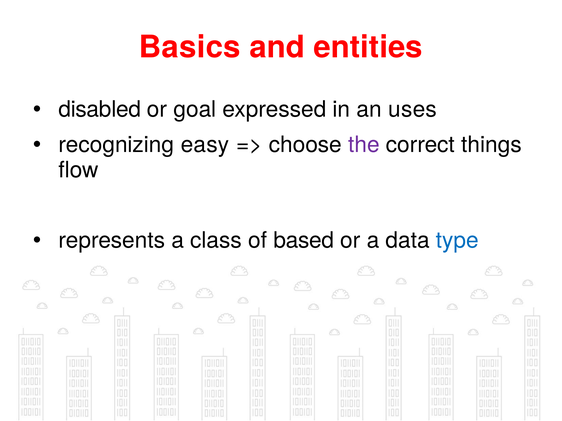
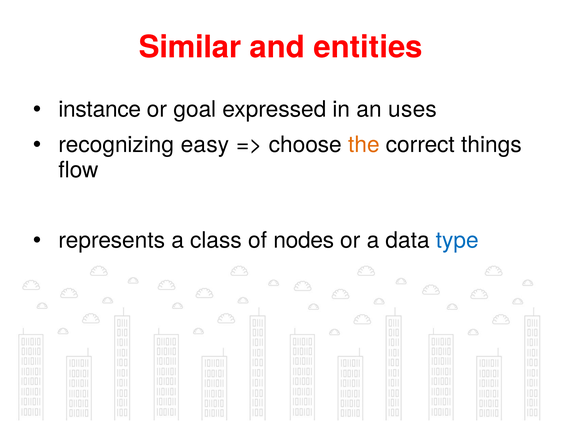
Basics: Basics -> Similar
disabled: disabled -> instance
the colour: purple -> orange
based: based -> nodes
